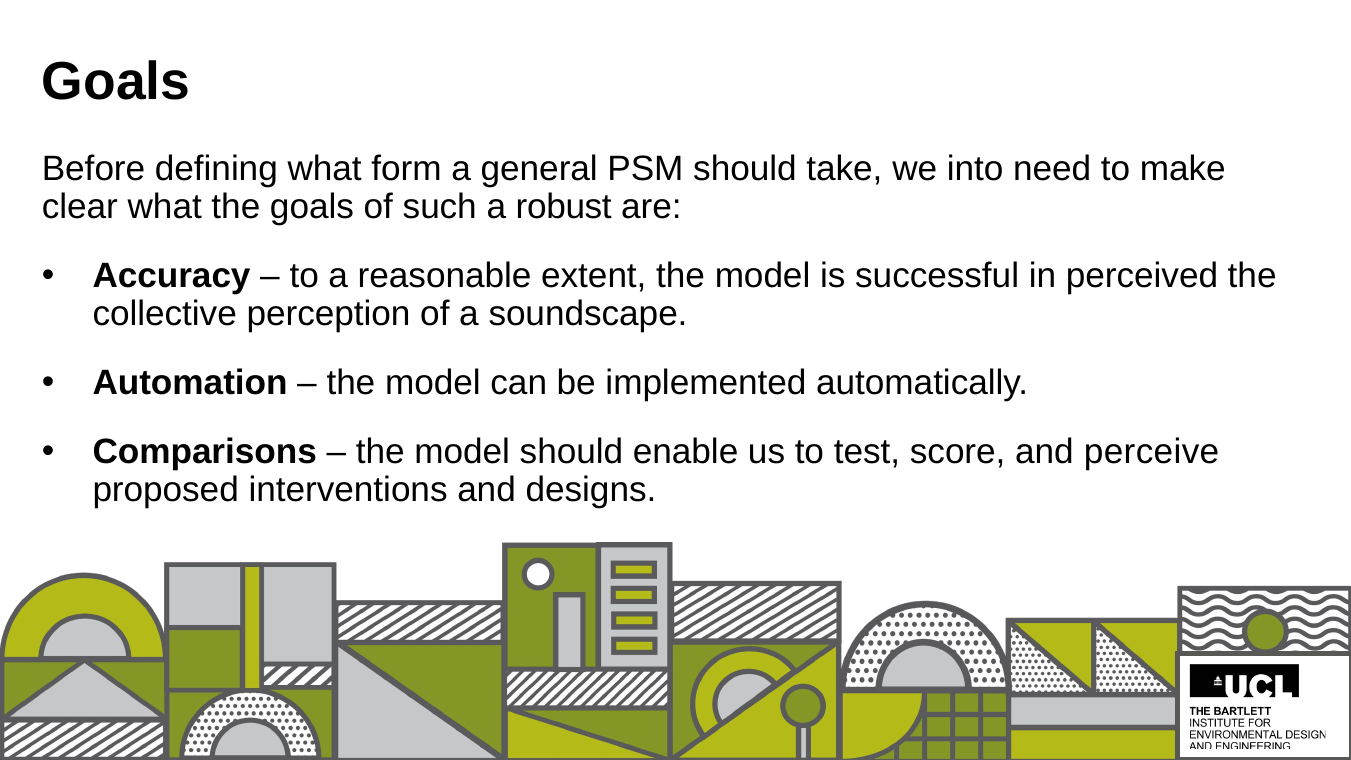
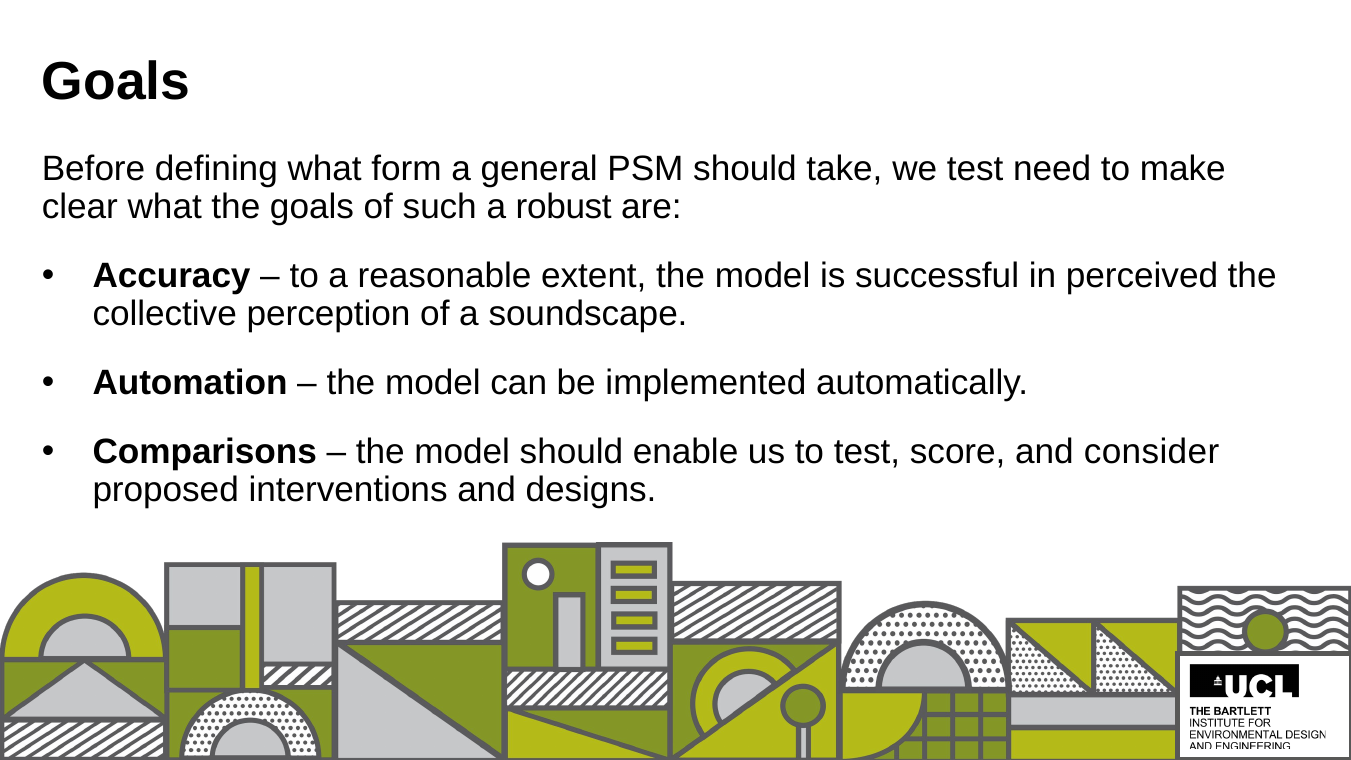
we into: into -> test
perceive: perceive -> consider
